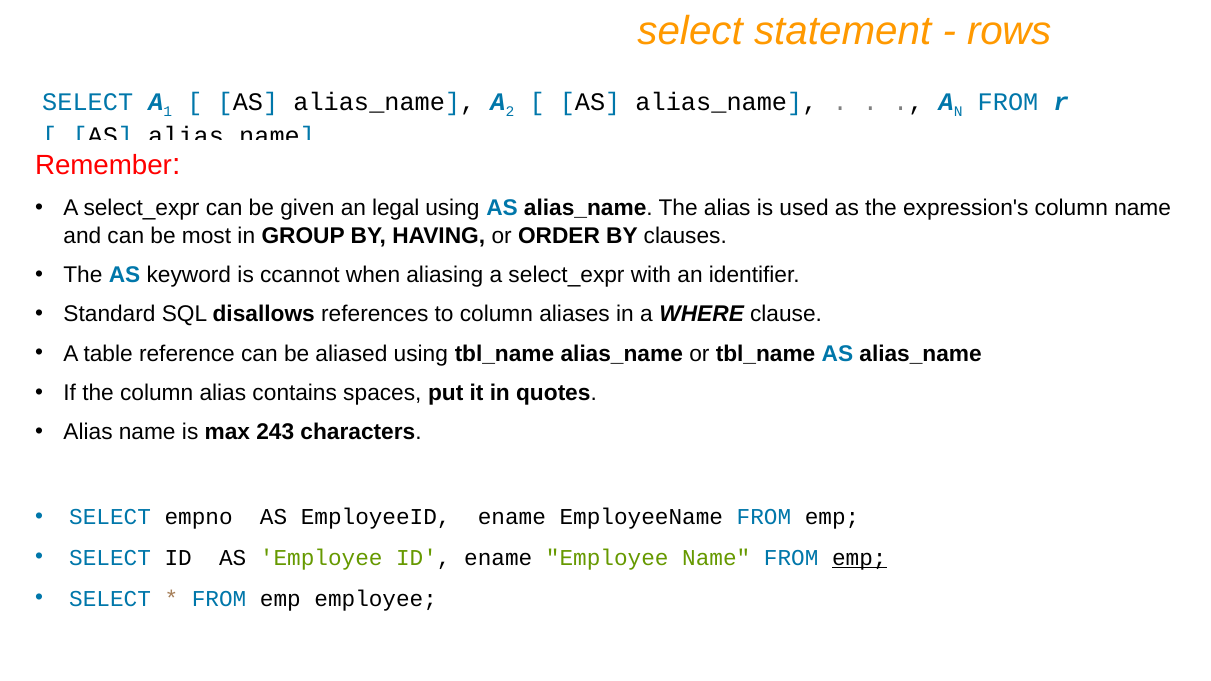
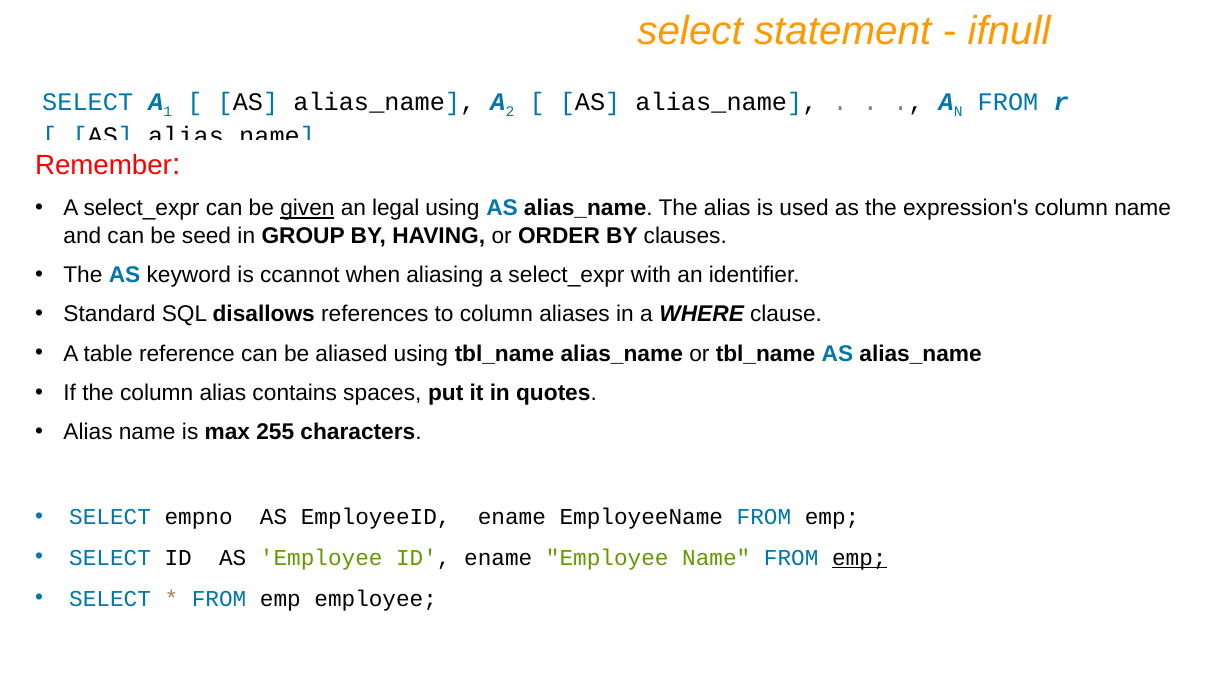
rows: rows -> ifnull
given underline: none -> present
most: most -> seed
243: 243 -> 255
